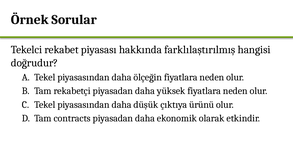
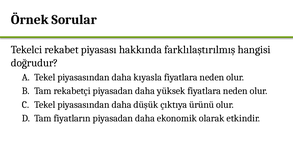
ölçeğin: ölçeğin -> kıyasla
contracts: contracts -> fiyatların
